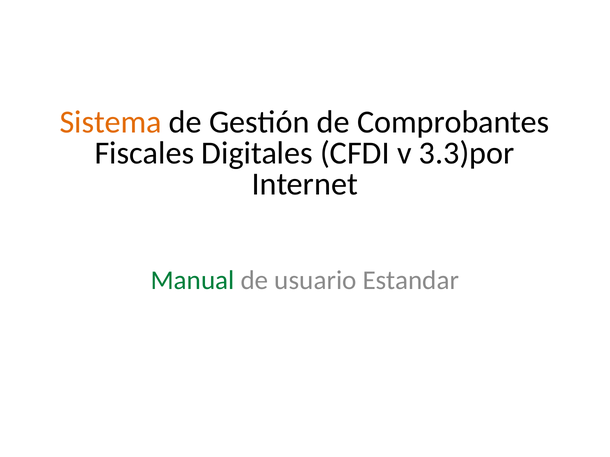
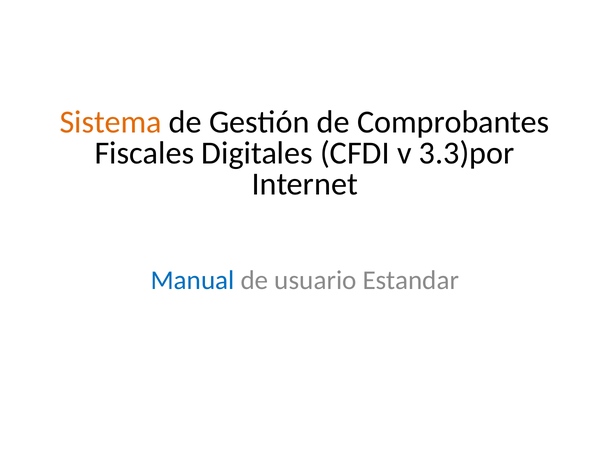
Manual colour: green -> blue
